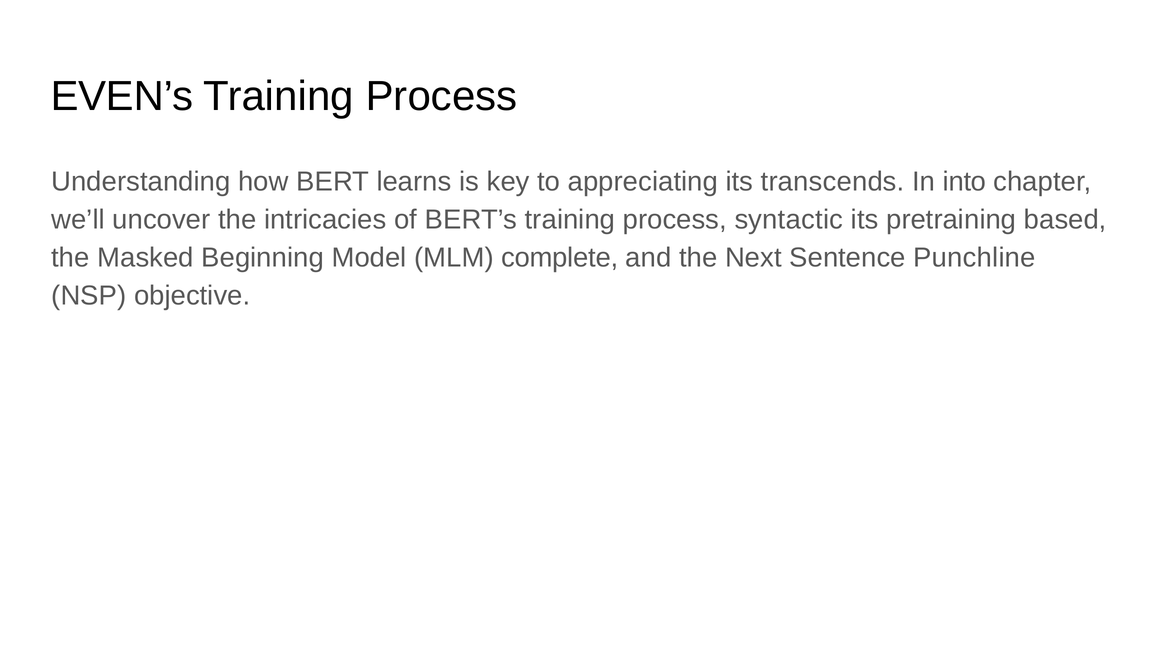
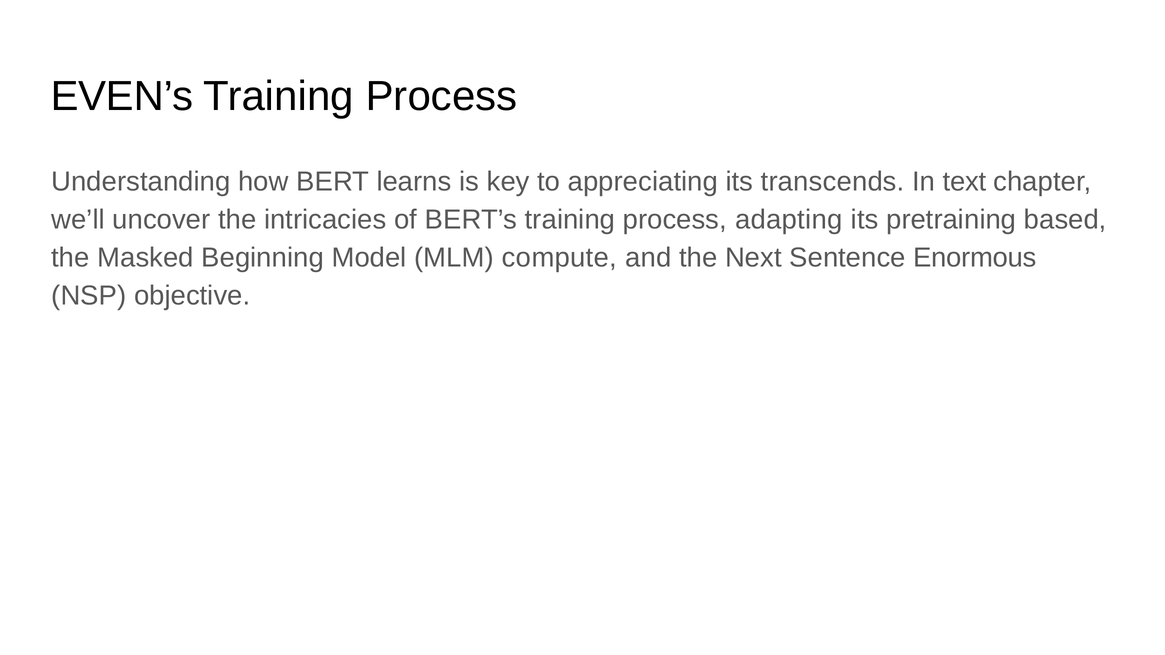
into: into -> text
syntactic: syntactic -> adapting
complete: complete -> compute
Punchline: Punchline -> Enormous
